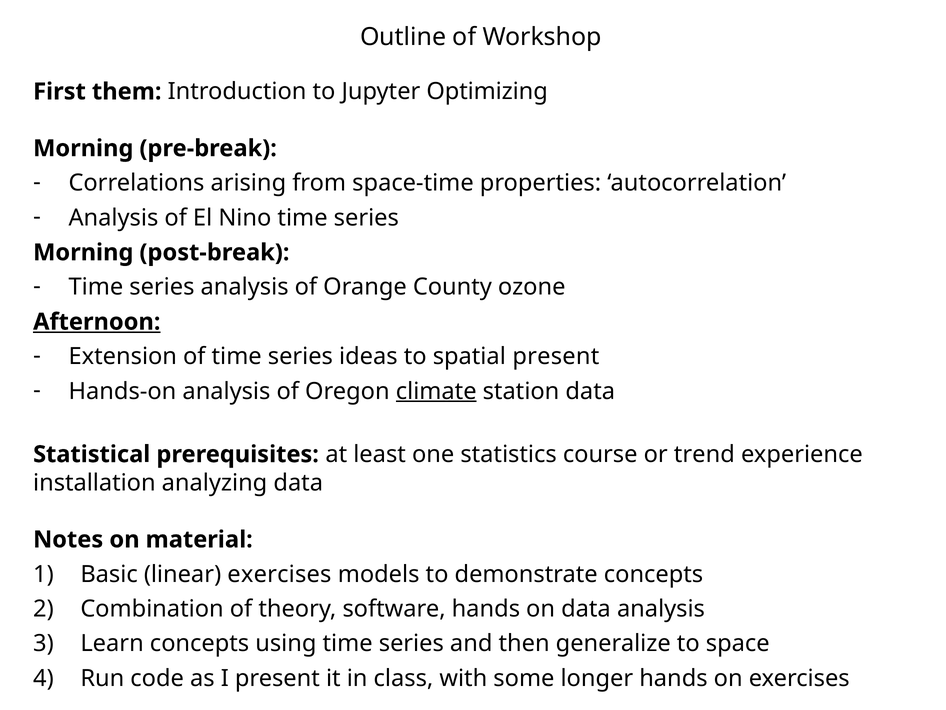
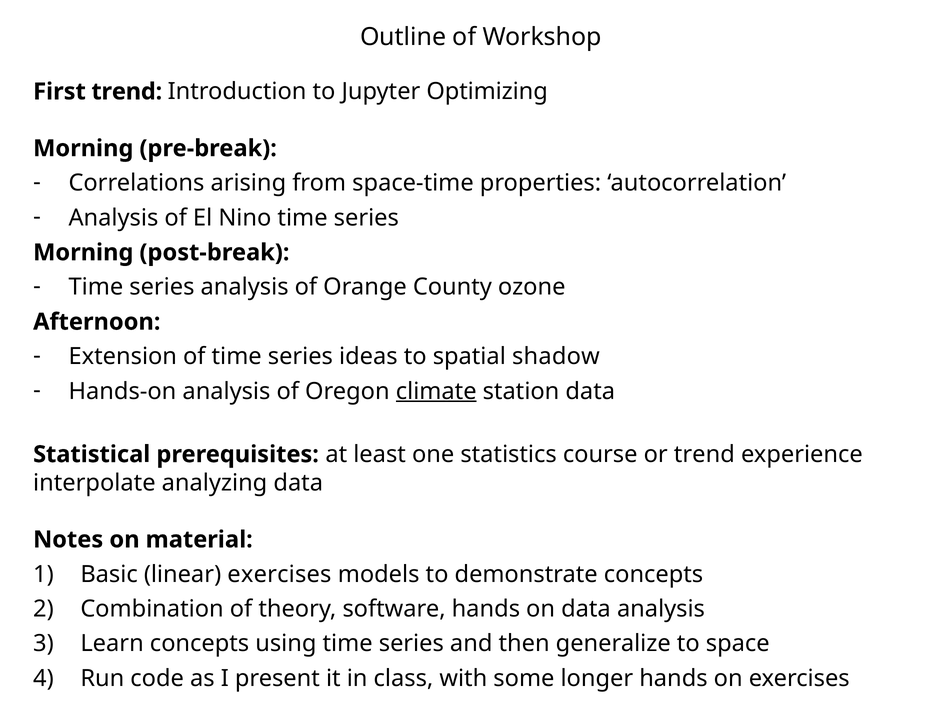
First them: them -> trend
Afternoon underline: present -> none
spatial present: present -> shadow
installation: installation -> interpolate
